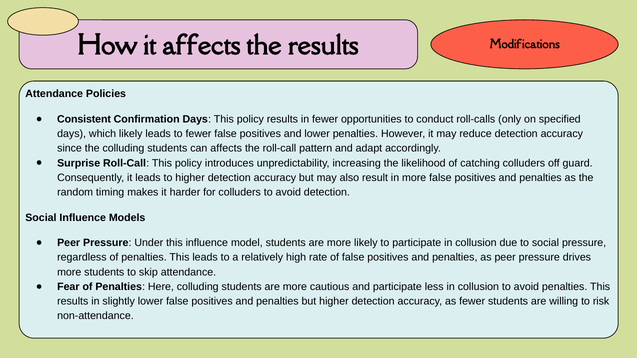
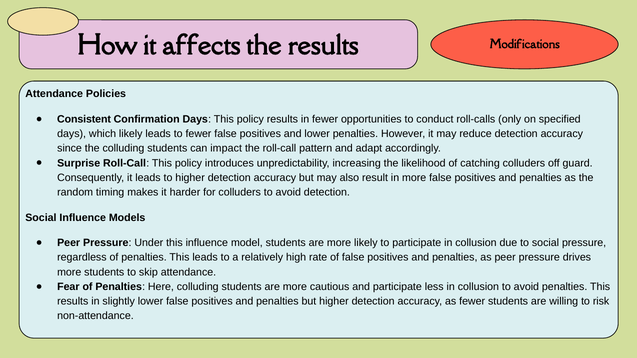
can affects: affects -> impact
